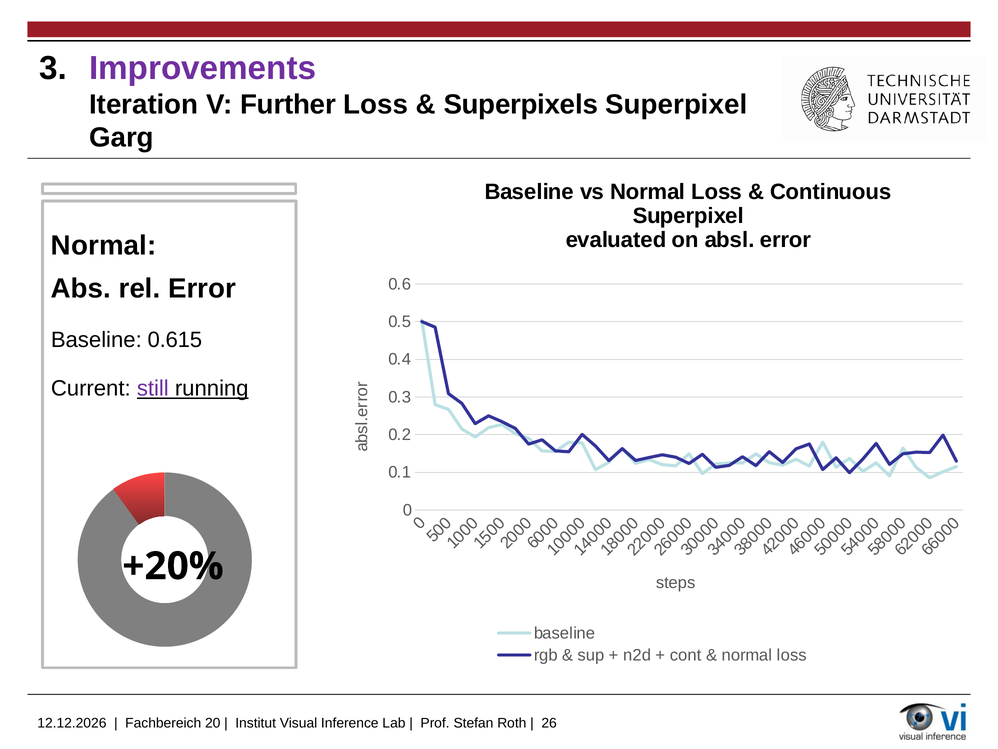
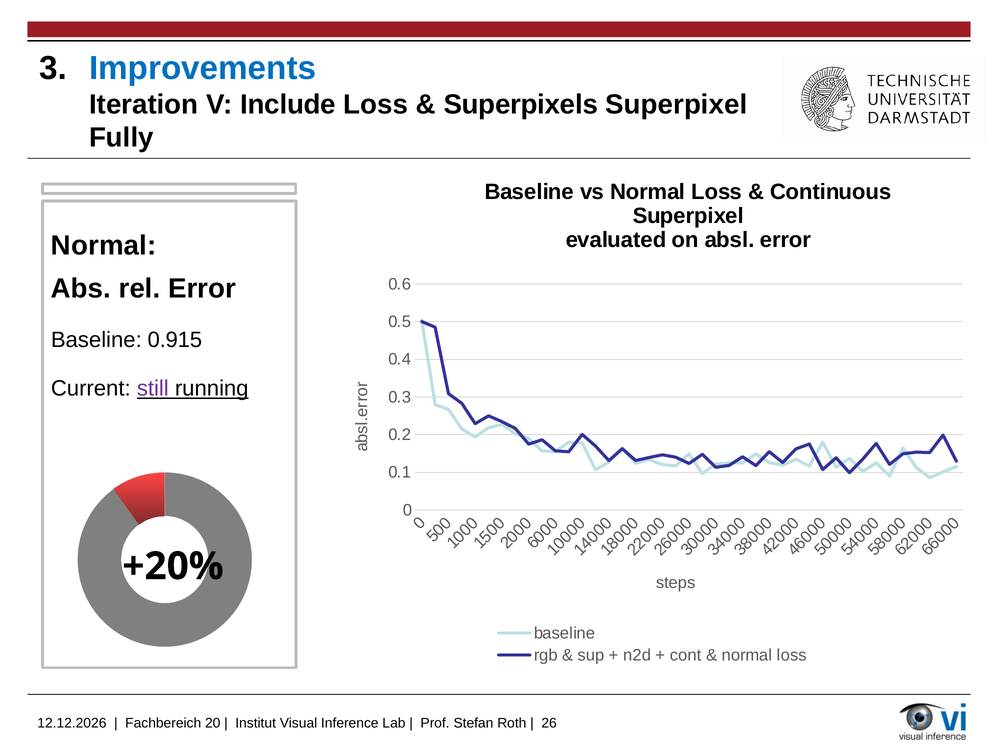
Improvements colour: purple -> blue
Further: Further -> Include
Garg: Garg -> Fully
0.615: 0.615 -> 0.915
